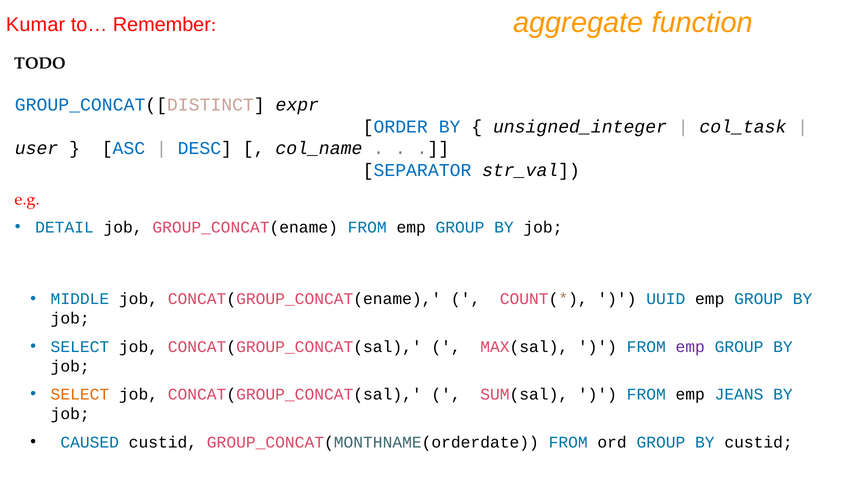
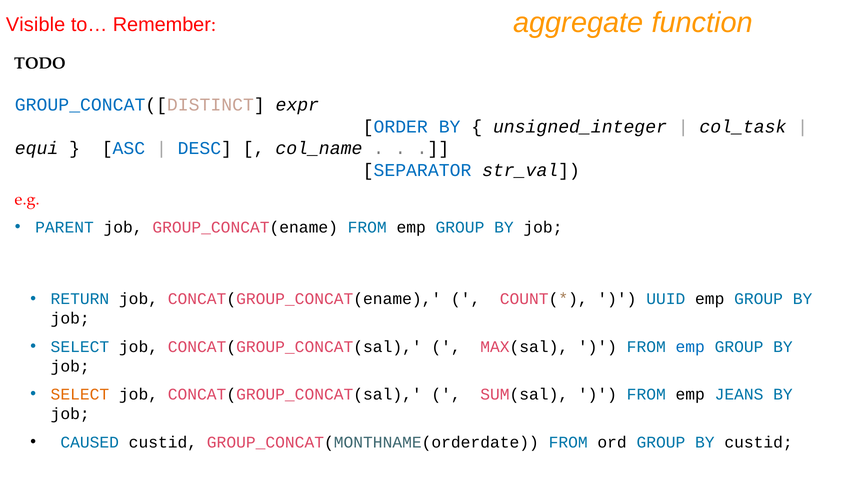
Kumar: Kumar -> Visible
user: user -> equi
DETAIL: DETAIL -> PARENT
MIDDLE: MIDDLE -> RETURN
emp at (690, 347) colour: purple -> blue
